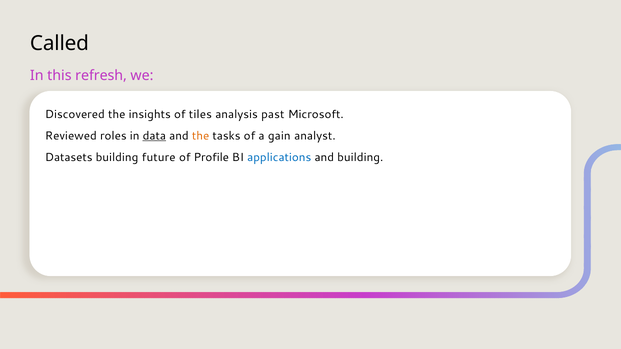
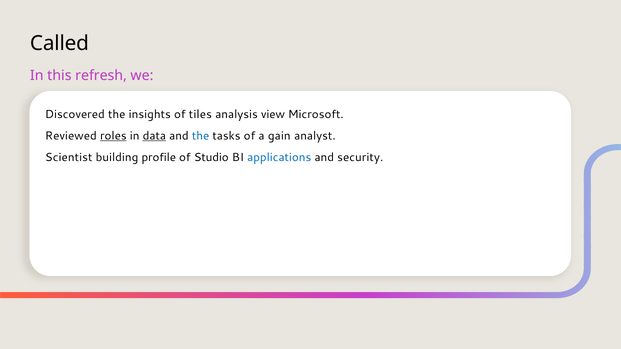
past: past -> view
roles underline: none -> present
the at (201, 136) colour: orange -> blue
Datasets: Datasets -> Scientist
future: future -> profile
Profile: Profile -> Studio
and building: building -> security
